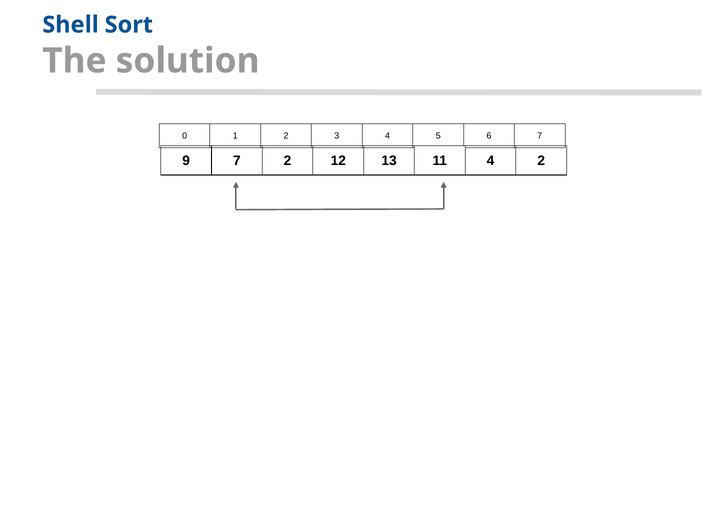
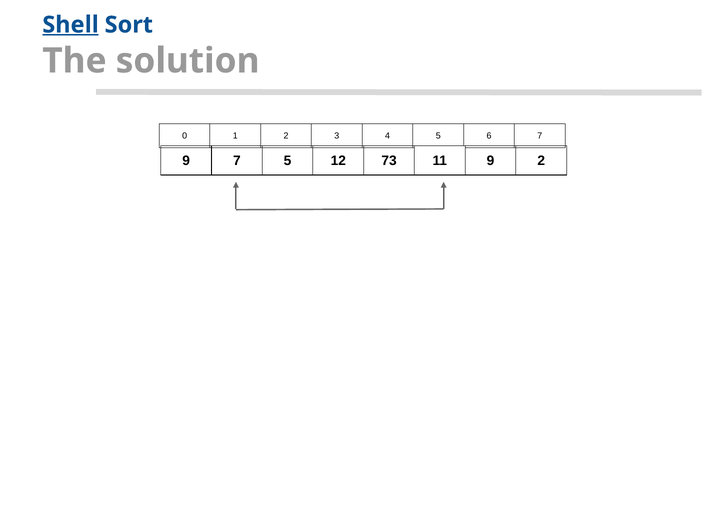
Shell underline: none -> present
7 2: 2 -> 5
13: 13 -> 73
11 4: 4 -> 9
